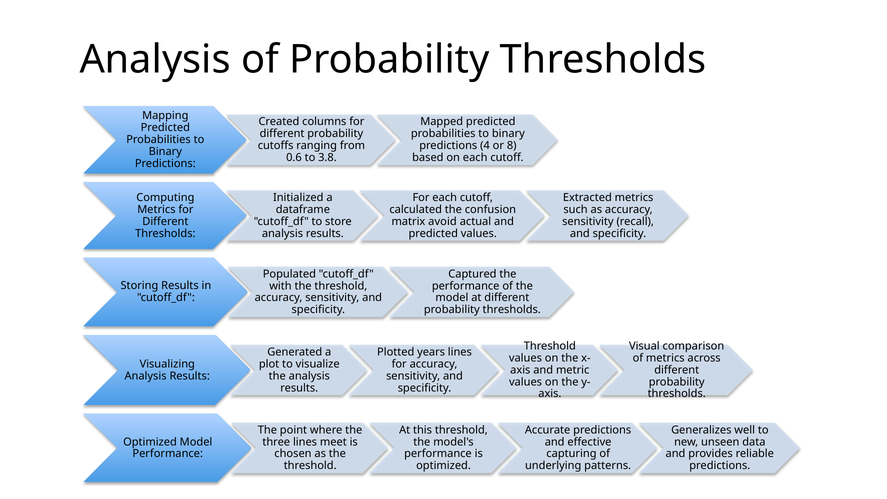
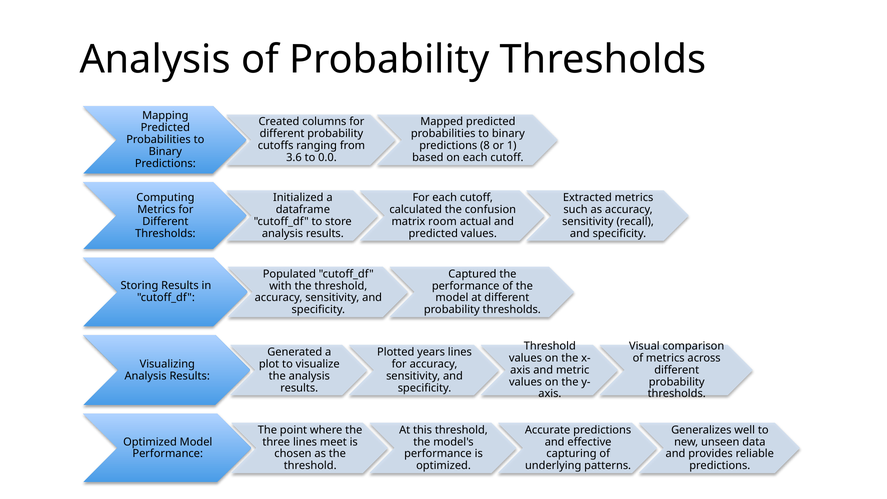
4: 4 -> 8
8: 8 -> 1
0.6: 0.6 -> 3.6
3.8: 3.8 -> 0.0
avoid: avoid -> room
